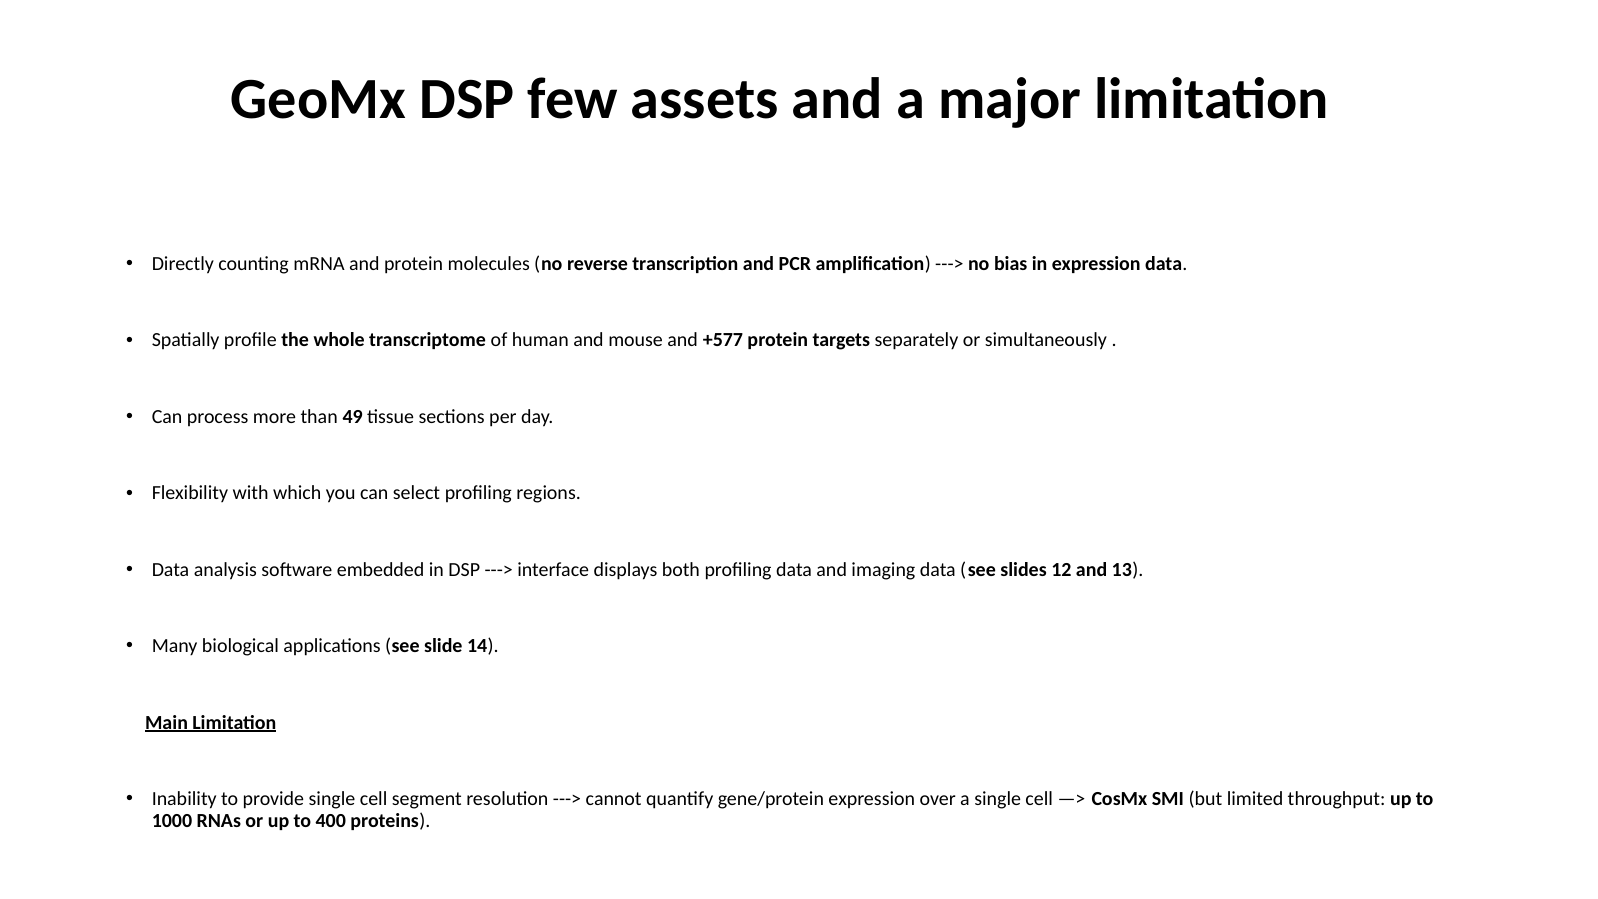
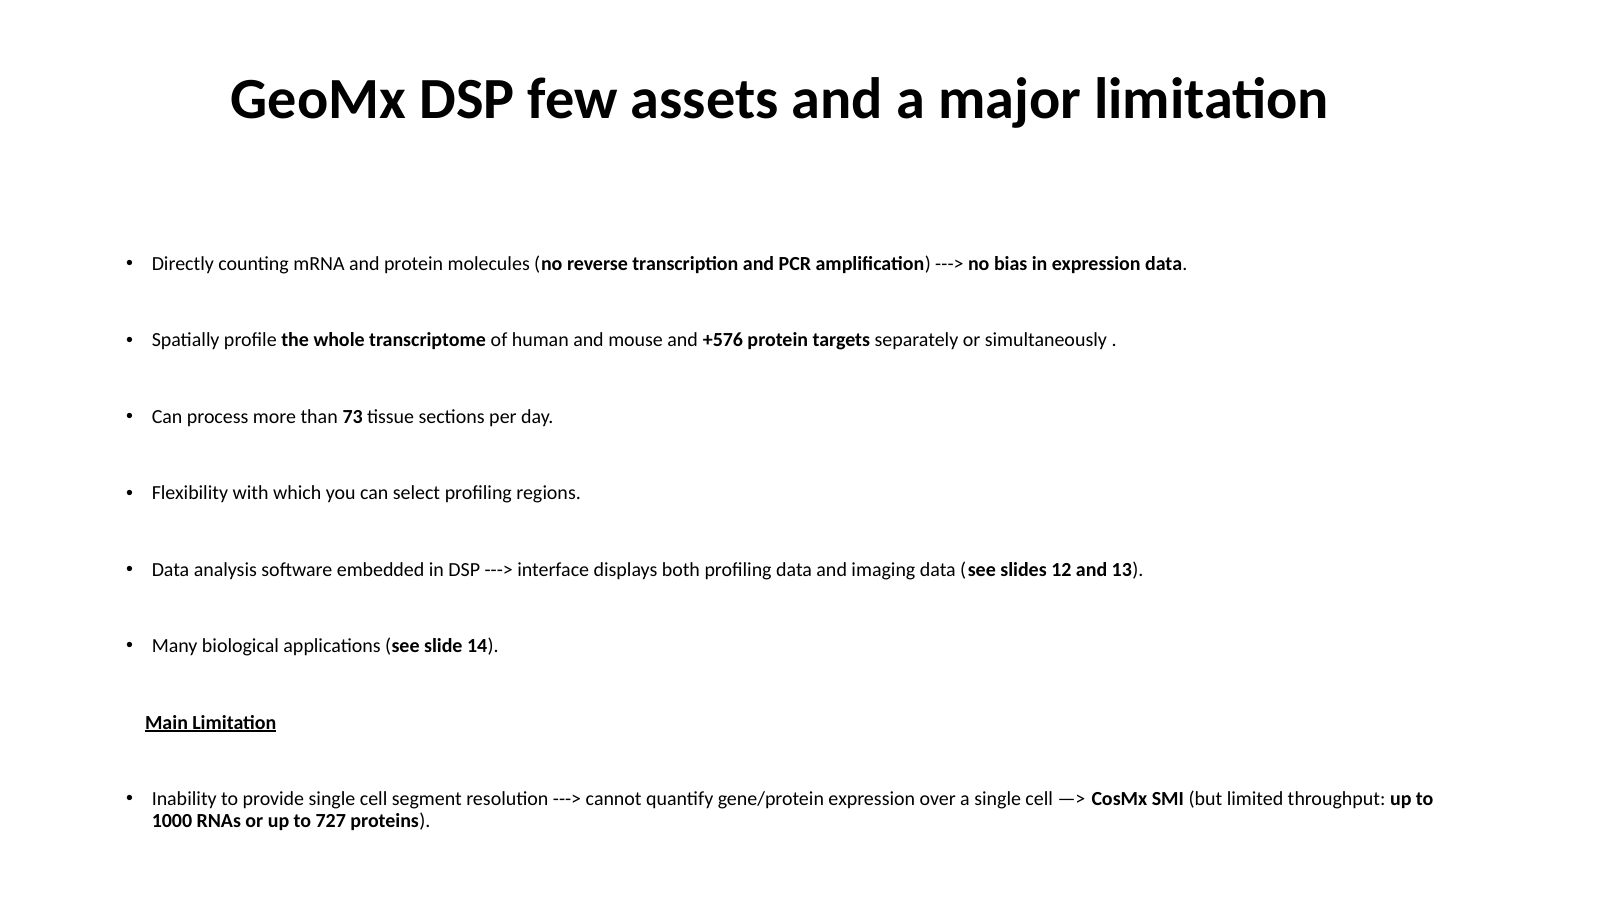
+577: +577 -> +576
49: 49 -> 73
400: 400 -> 727
